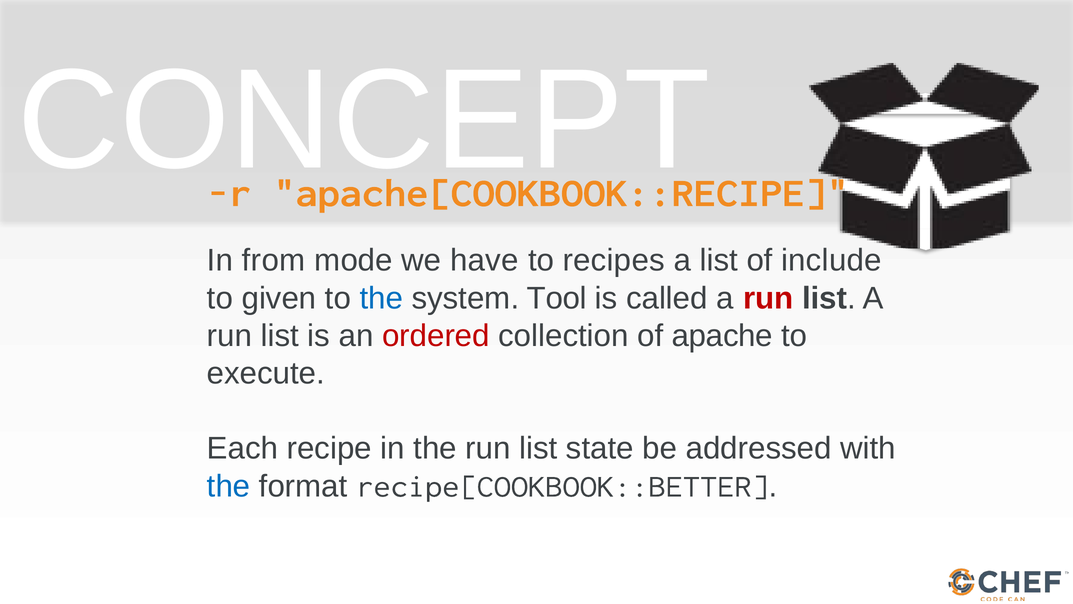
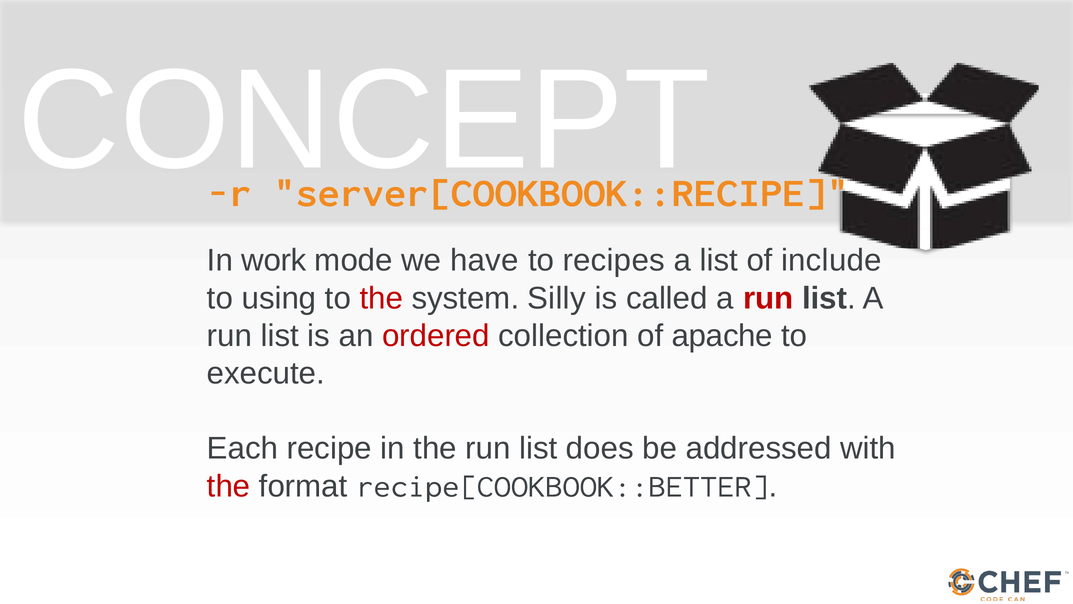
apache[COOKBOOK::RECIPE: apache[COOKBOOK::RECIPE -> server[COOKBOOK::RECIPE
from: from -> work
given: given -> using
the at (381, 298) colour: blue -> red
Tool: Tool -> Silly
state: state -> does
the at (229, 486) colour: blue -> red
